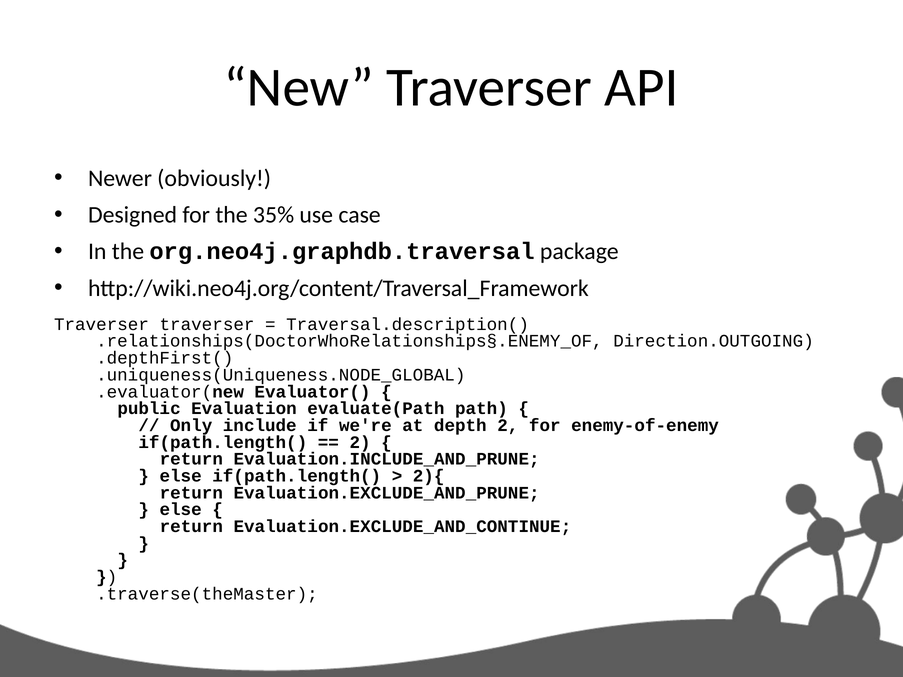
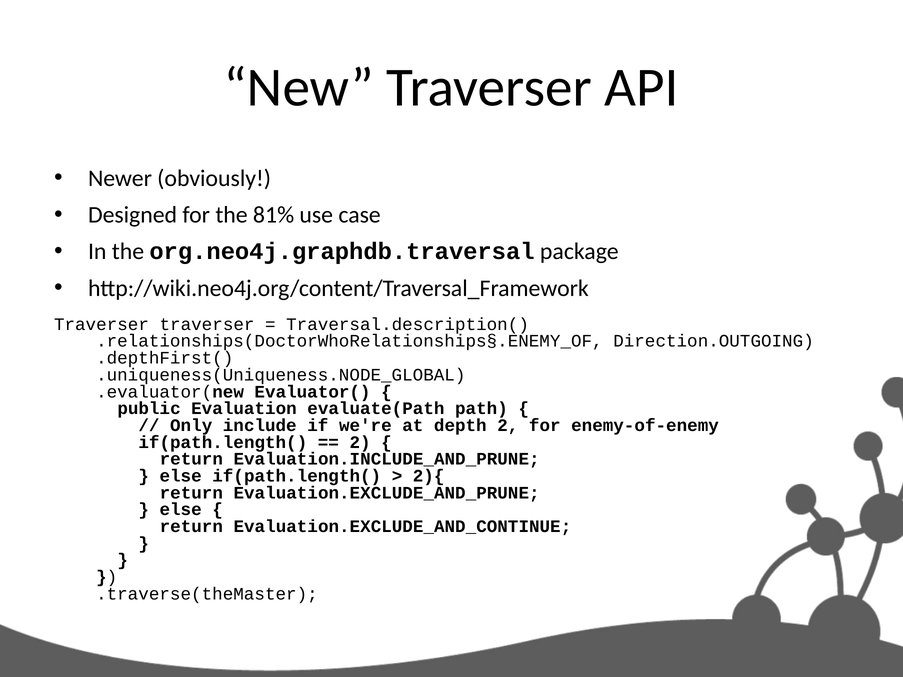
35%: 35% -> 81%
